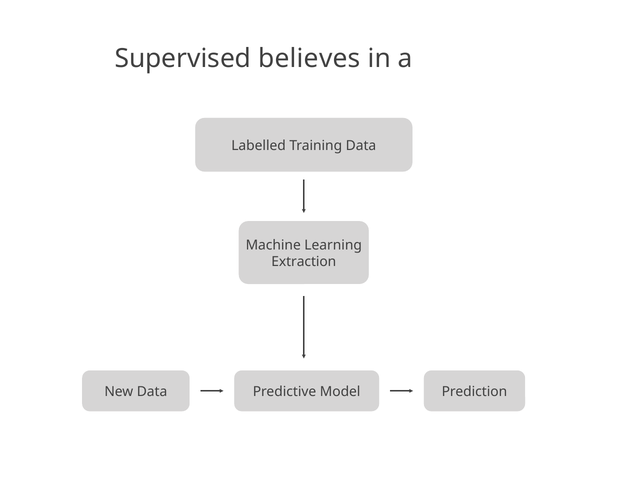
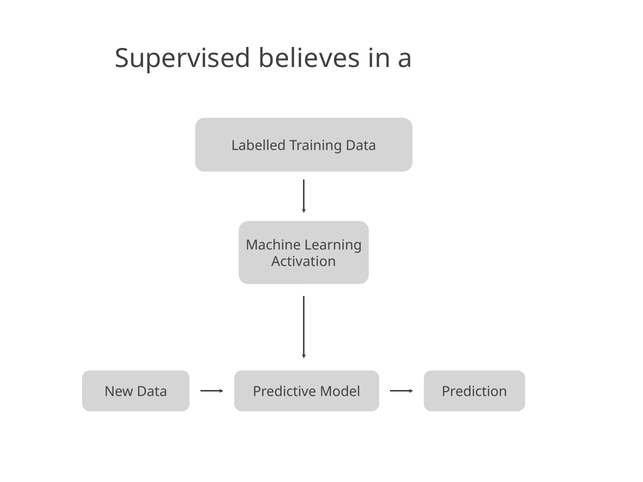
Extraction: Extraction -> Activation
